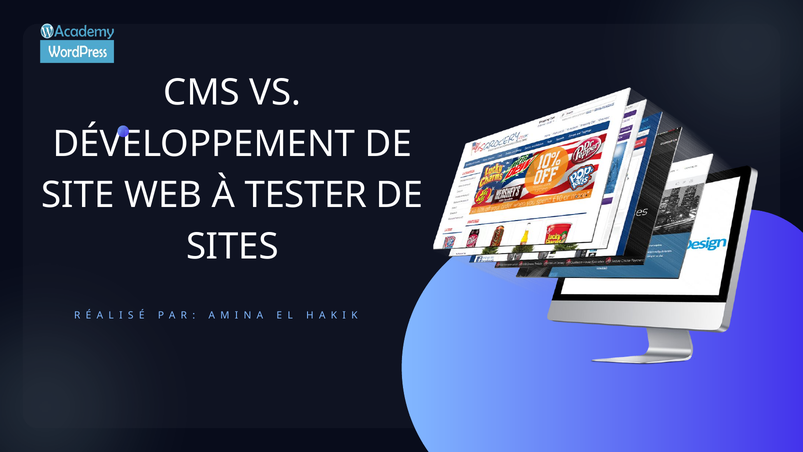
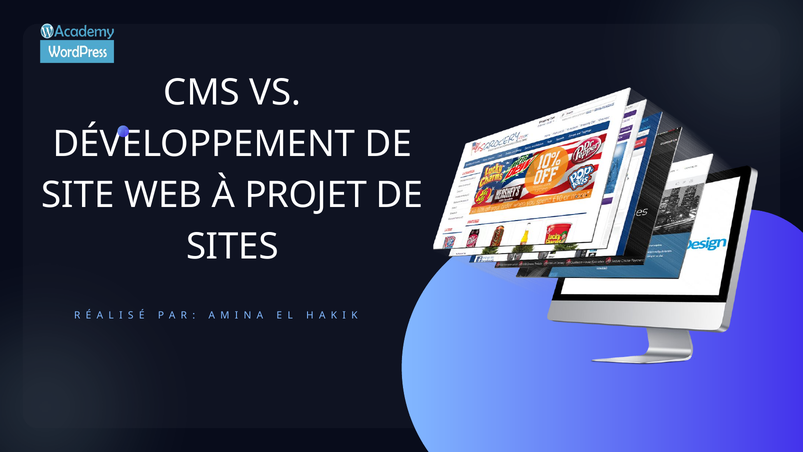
TESTER: TESTER -> PROJET
